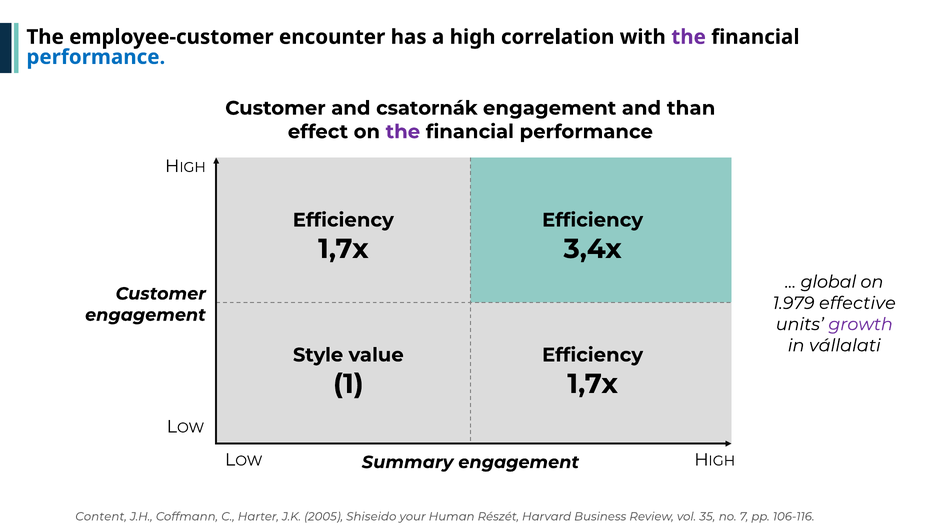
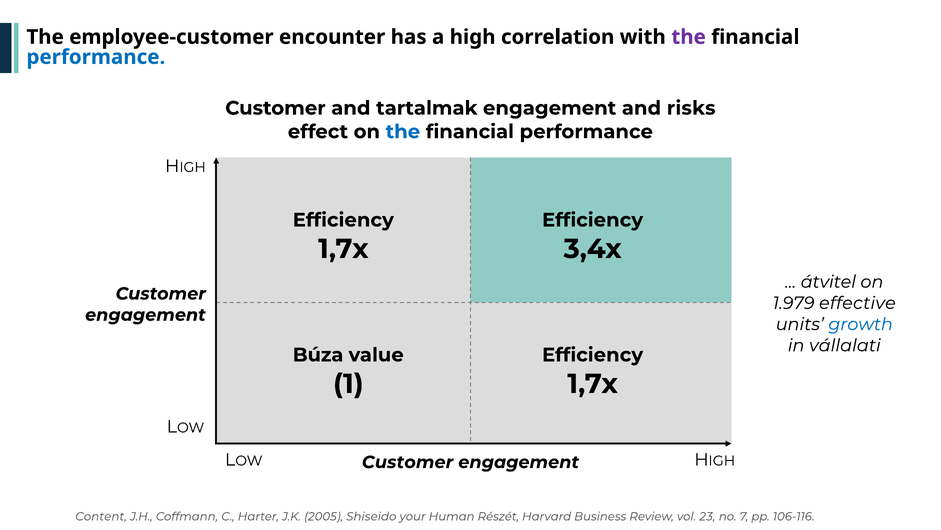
csatornák: csatornák -> tartalmak
than: than -> risks
the at (403, 132) colour: purple -> blue
global: global -> átvitel
growth colour: purple -> blue
Style: Style -> Búza
Summary at (408, 462): Summary -> Customer
35: 35 -> 23
